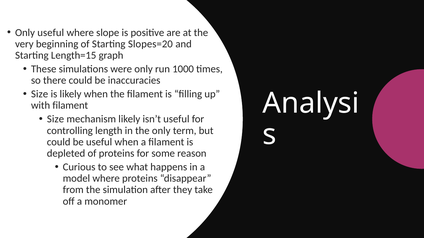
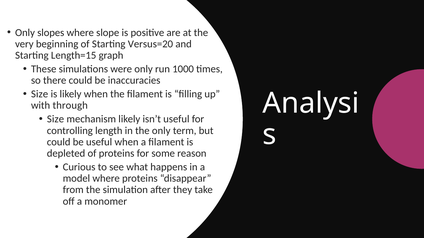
Only useful: useful -> slopes
Slopes=20: Slopes=20 -> Versus=20
with filament: filament -> through
